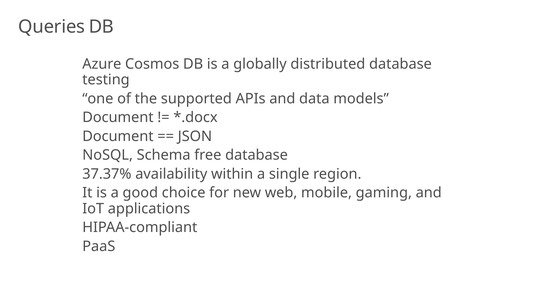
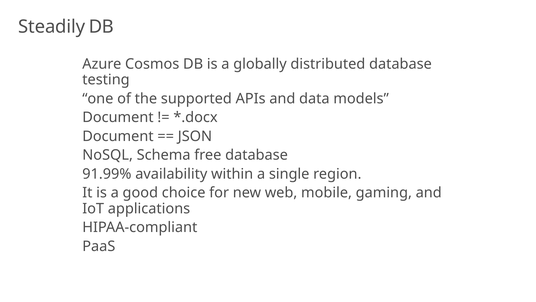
Queries: Queries -> Steadily
37.37%: 37.37% -> 91.99%
